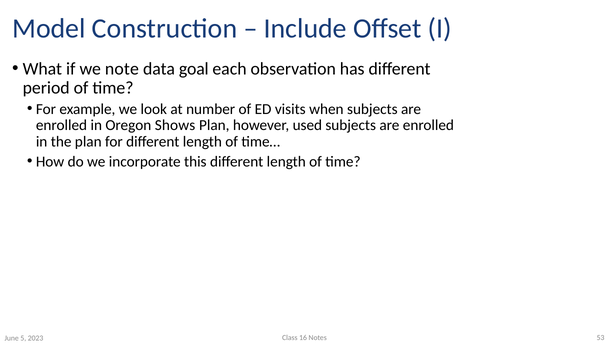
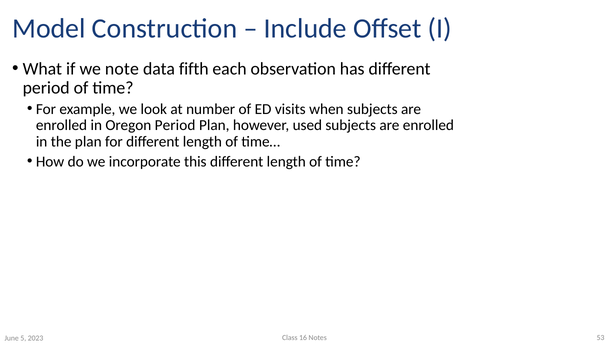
goal: goal -> fifth
Oregon Shows: Shows -> Period
